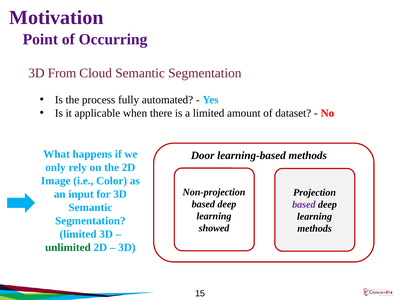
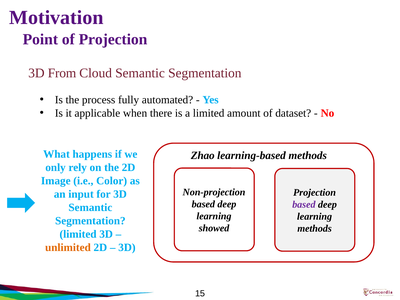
of Occurring: Occurring -> Projection
Door: Door -> Zhao
unlimited colour: green -> orange
